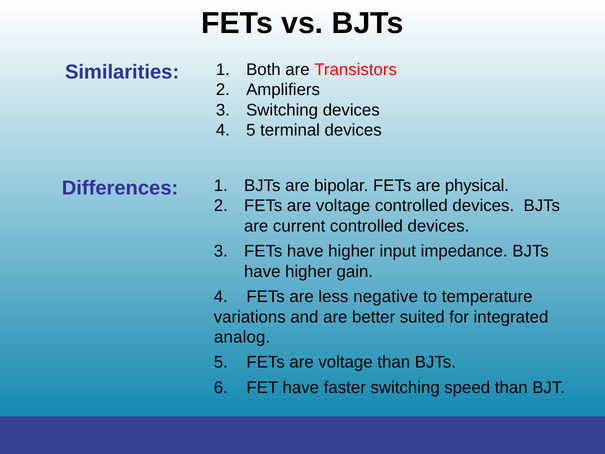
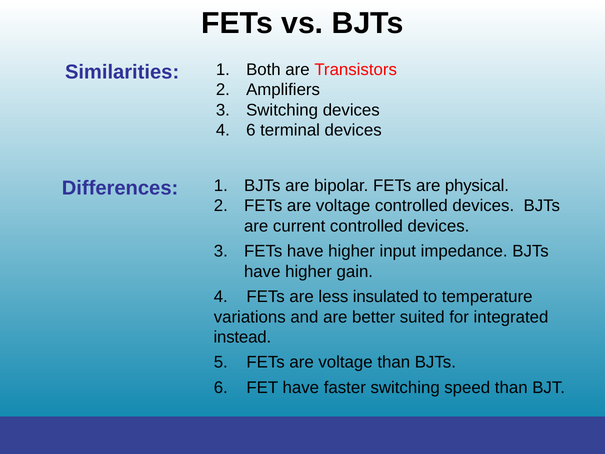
4 5: 5 -> 6
negative: negative -> insulated
analog: analog -> instead
